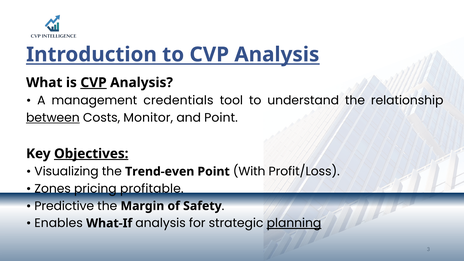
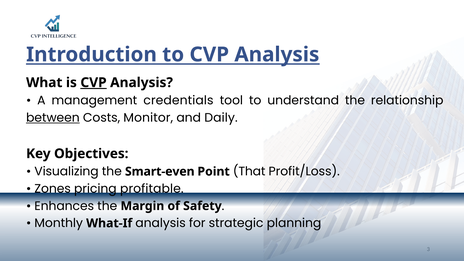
and Point: Point -> Daily
Objectives underline: present -> none
Trend-even: Trend-even -> Smart-even
With: With -> That
Predictive: Predictive -> Enhances
Enables: Enables -> Monthly
planning underline: present -> none
